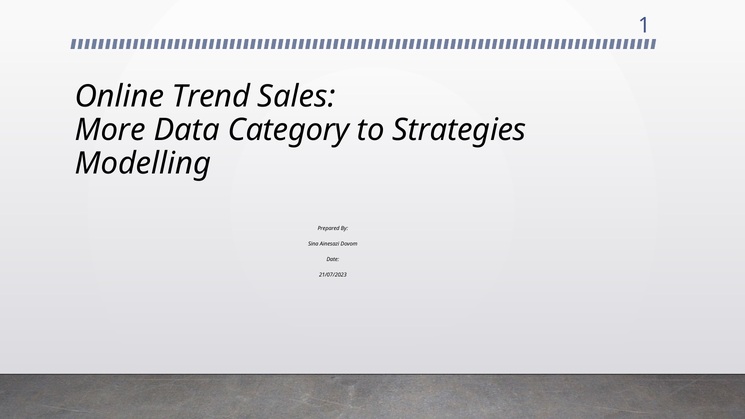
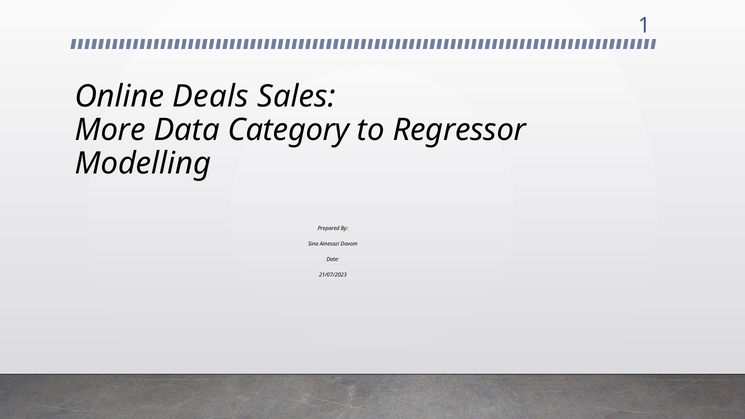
Trend: Trend -> Deals
Strategies: Strategies -> Regressor
